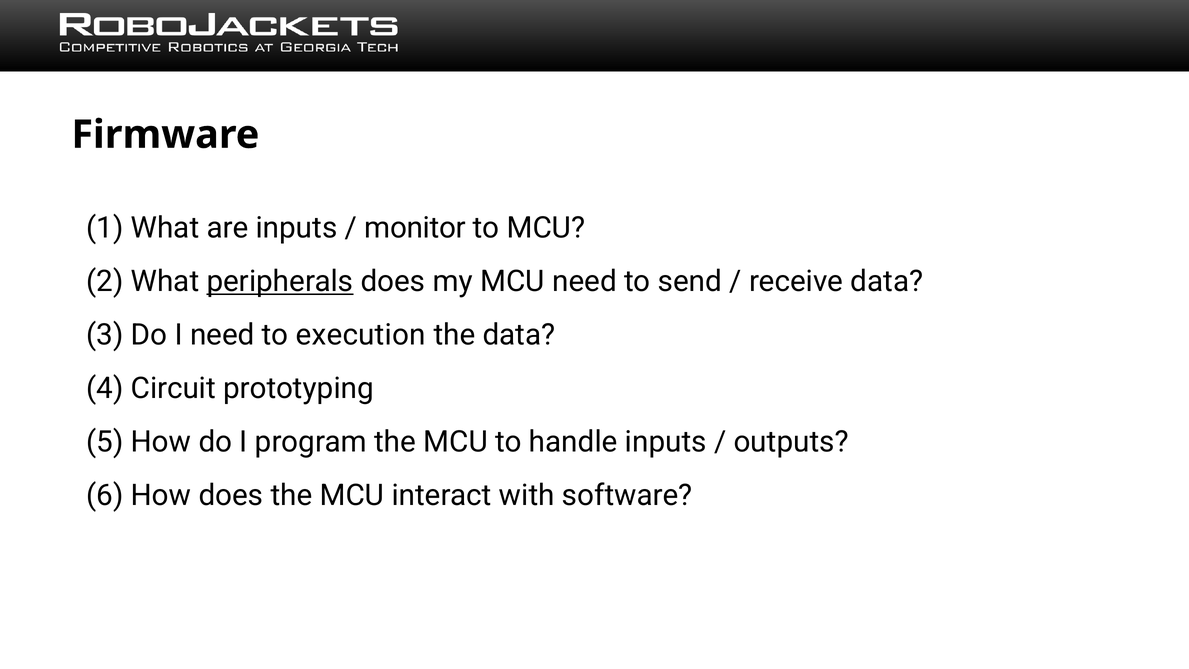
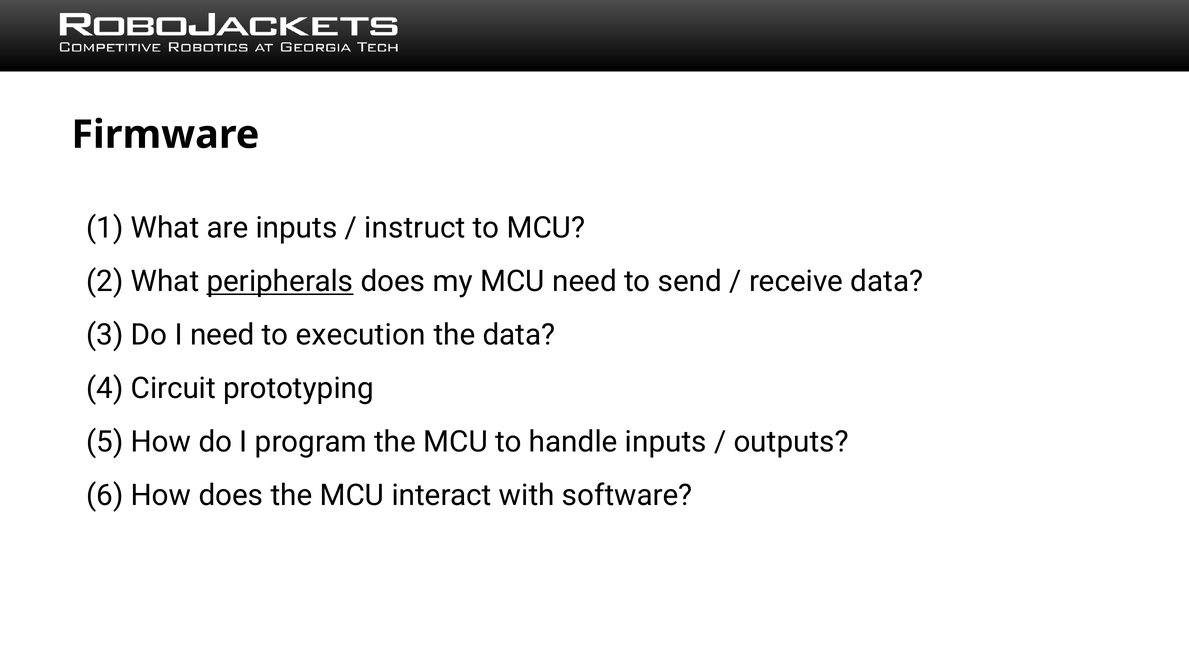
monitor: monitor -> instruct
